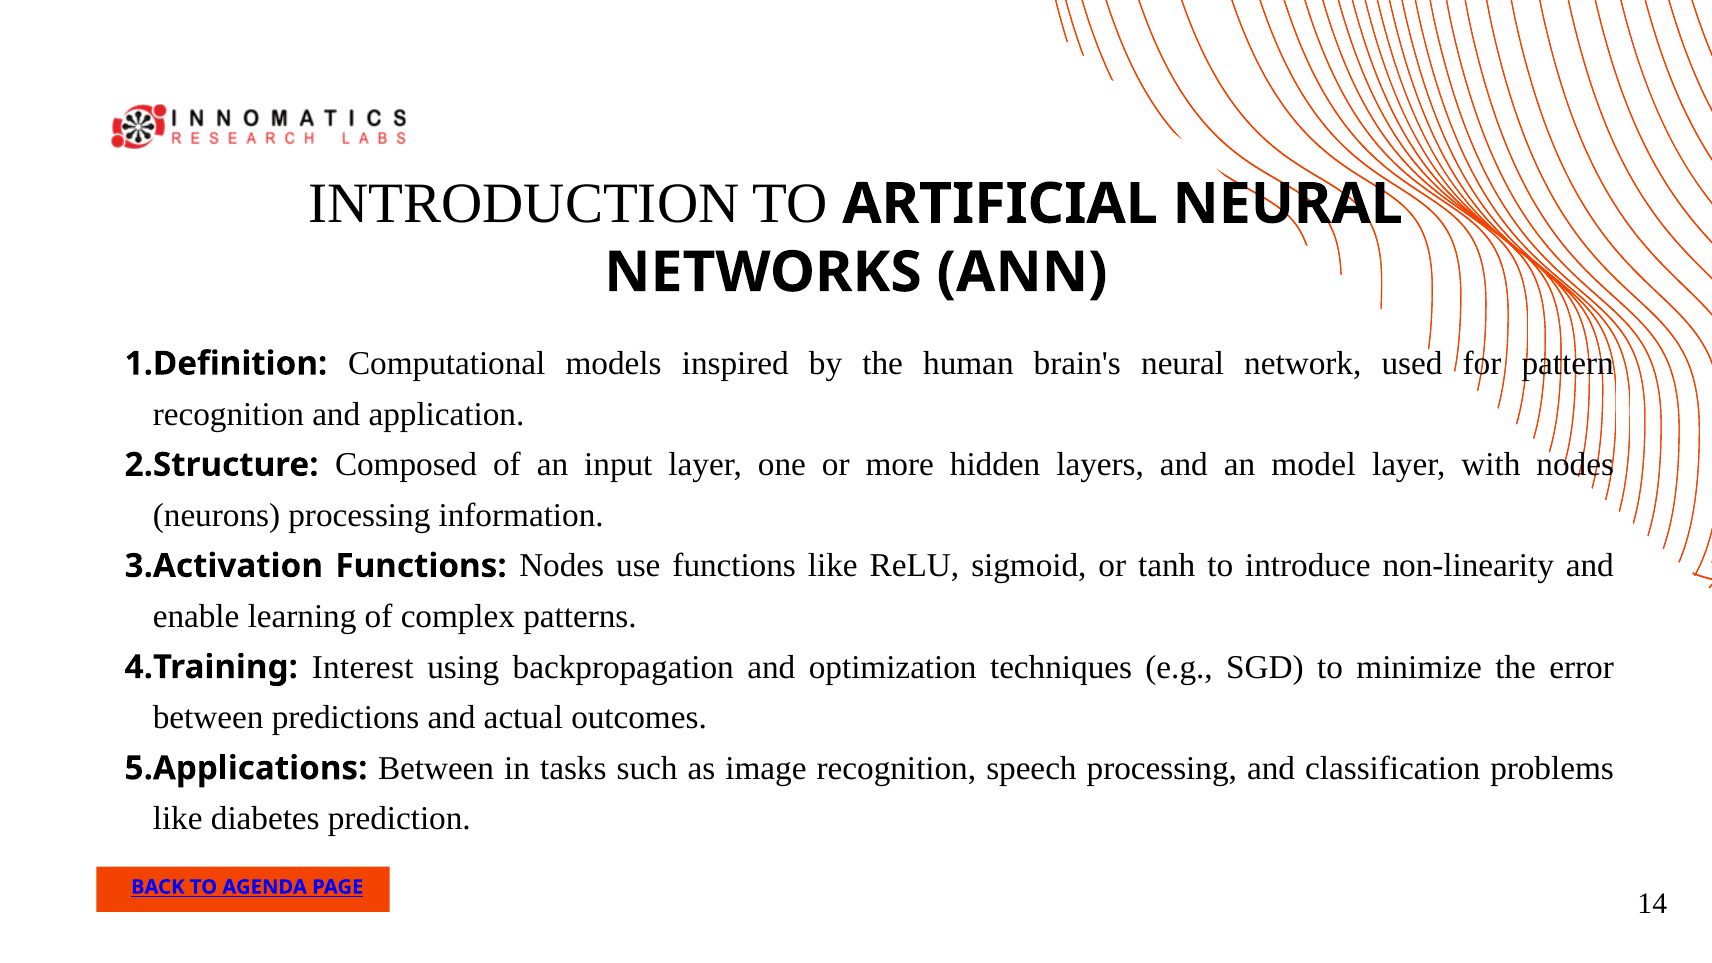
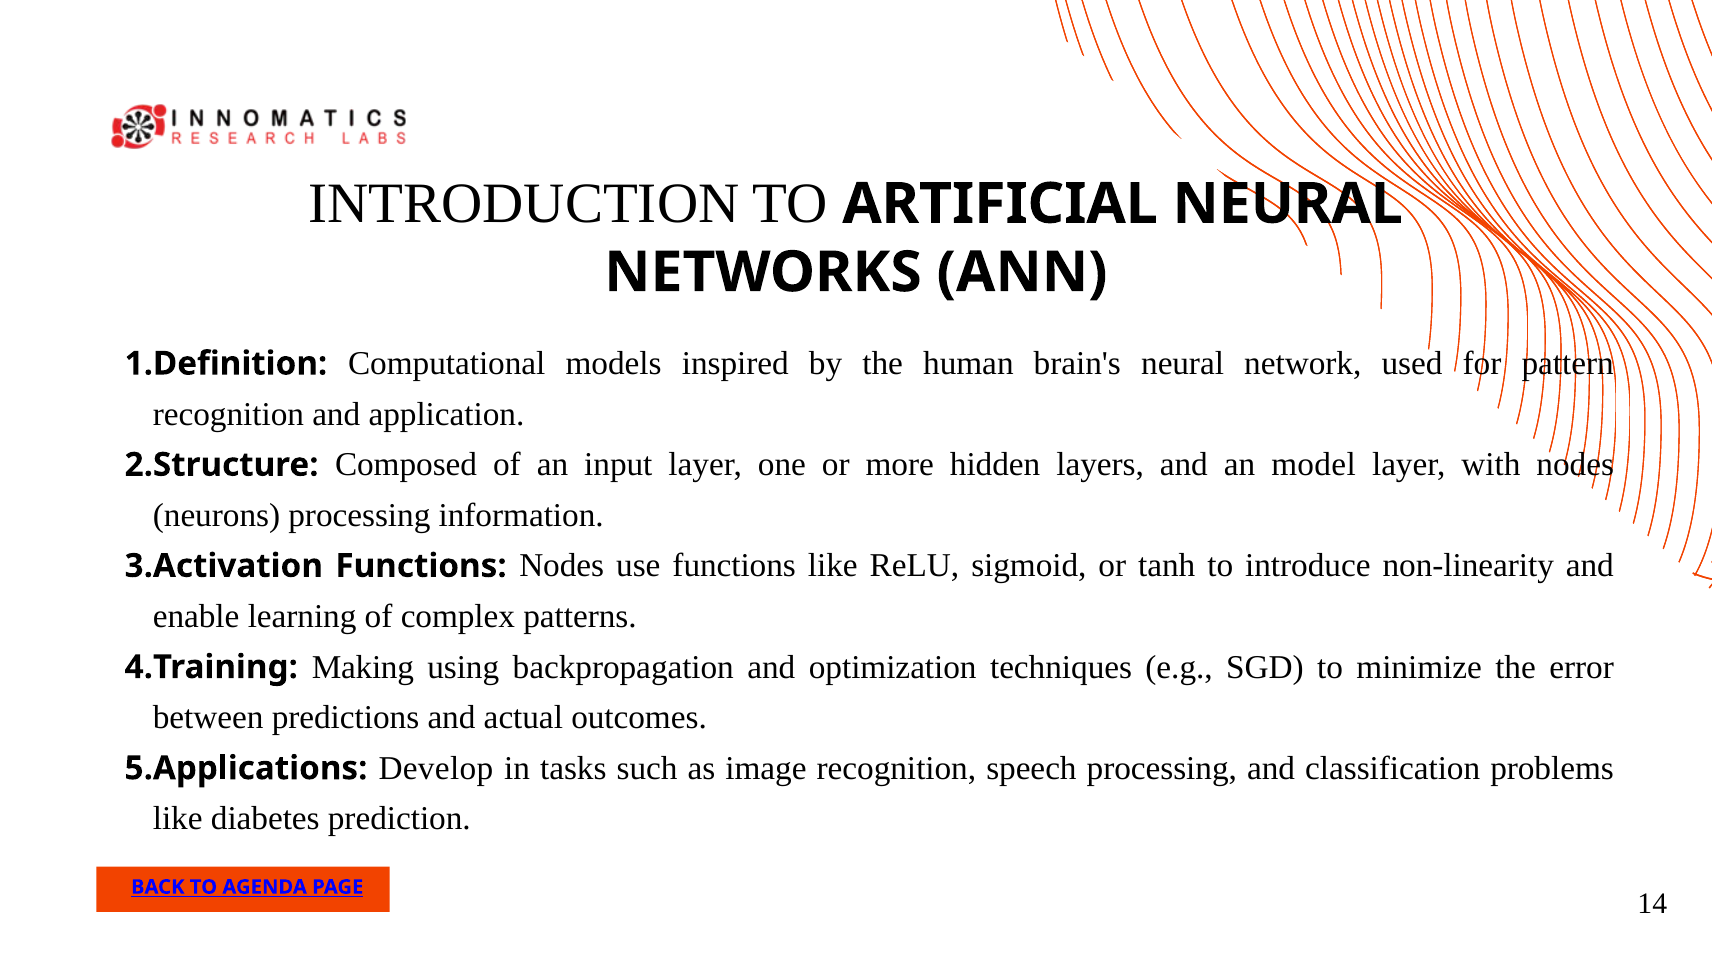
Interest: Interest -> Making
Between at (436, 768): Between -> Develop
